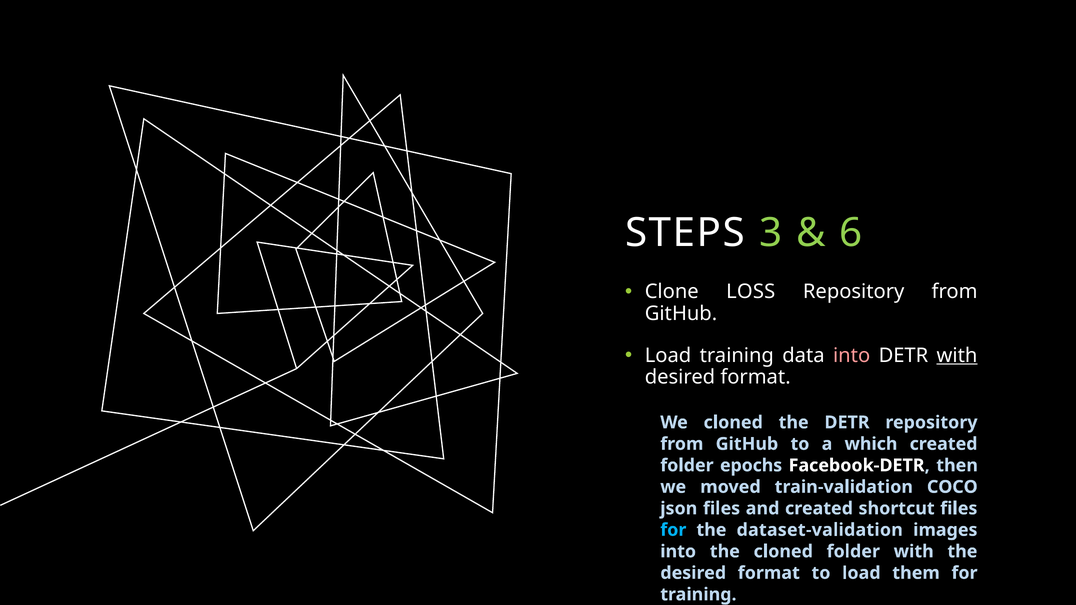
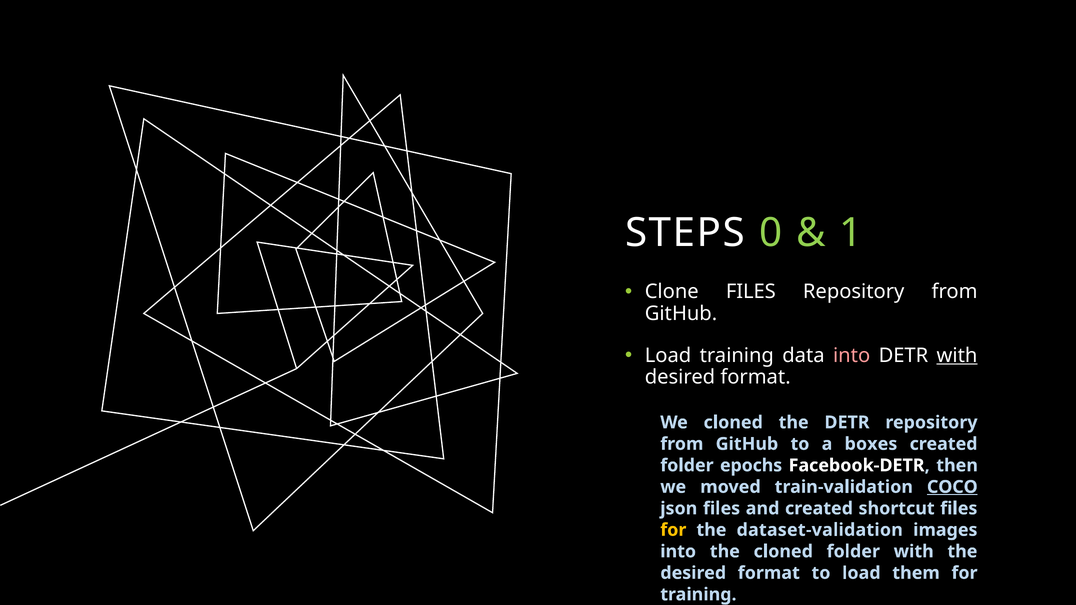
3: 3 -> 0
6: 6 -> 1
Clone LOSS: LOSS -> FILES
which: which -> boxes
COCO underline: none -> present
for at (673, 530) colour: light blue -> yellow
